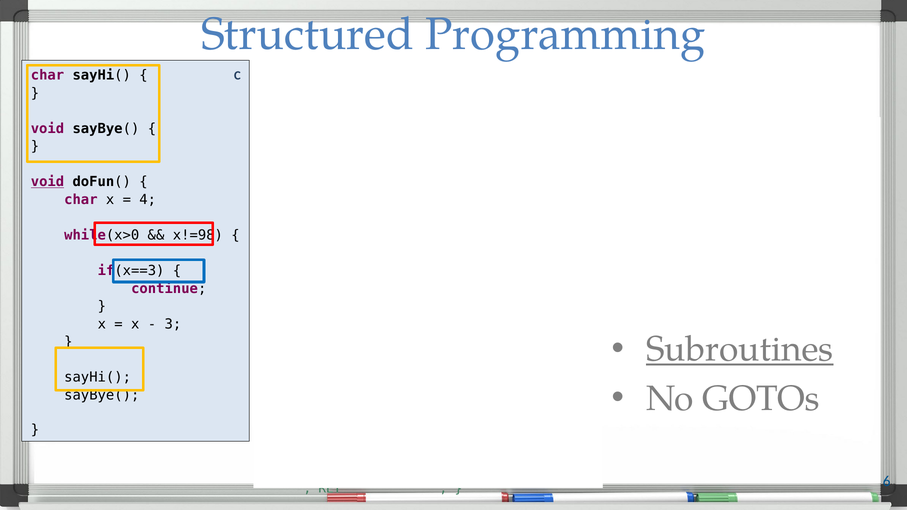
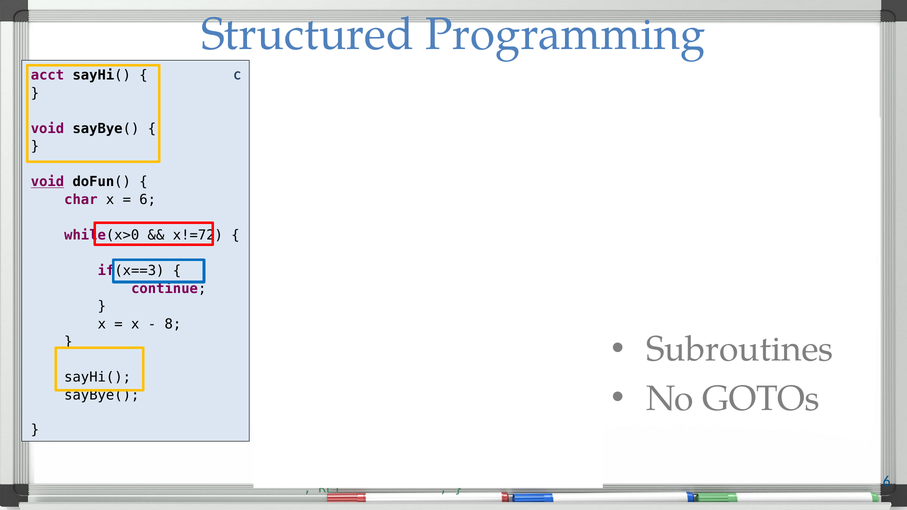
char at (47, 75): char -> acct
4 at (148, 200): 4 -> 6
x!=98: x!=98 -> x!=72
3: 3 -> 8
Subroutines underline: present -> none
